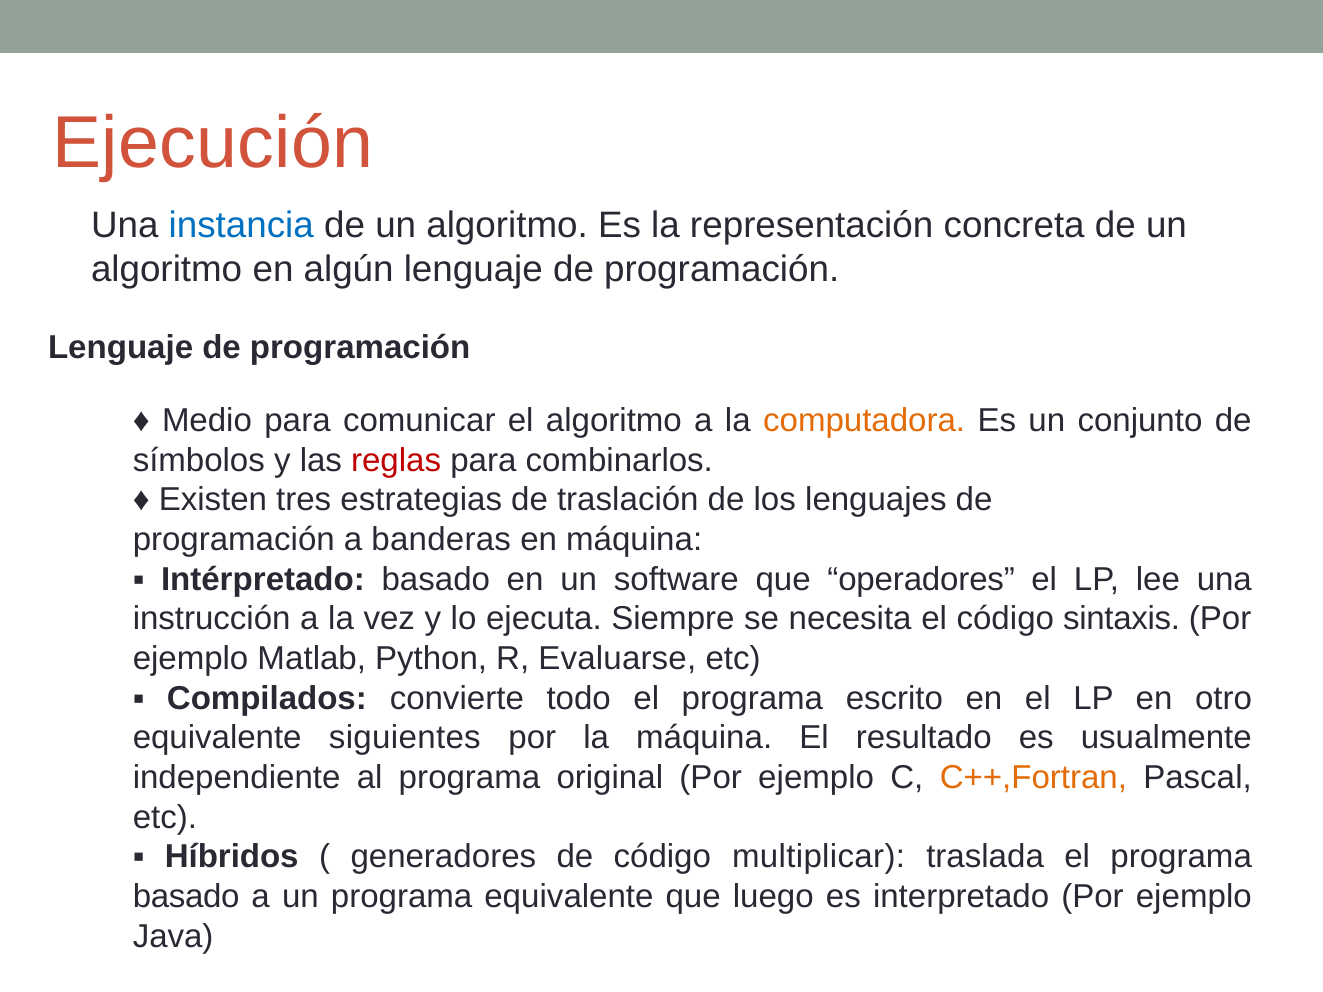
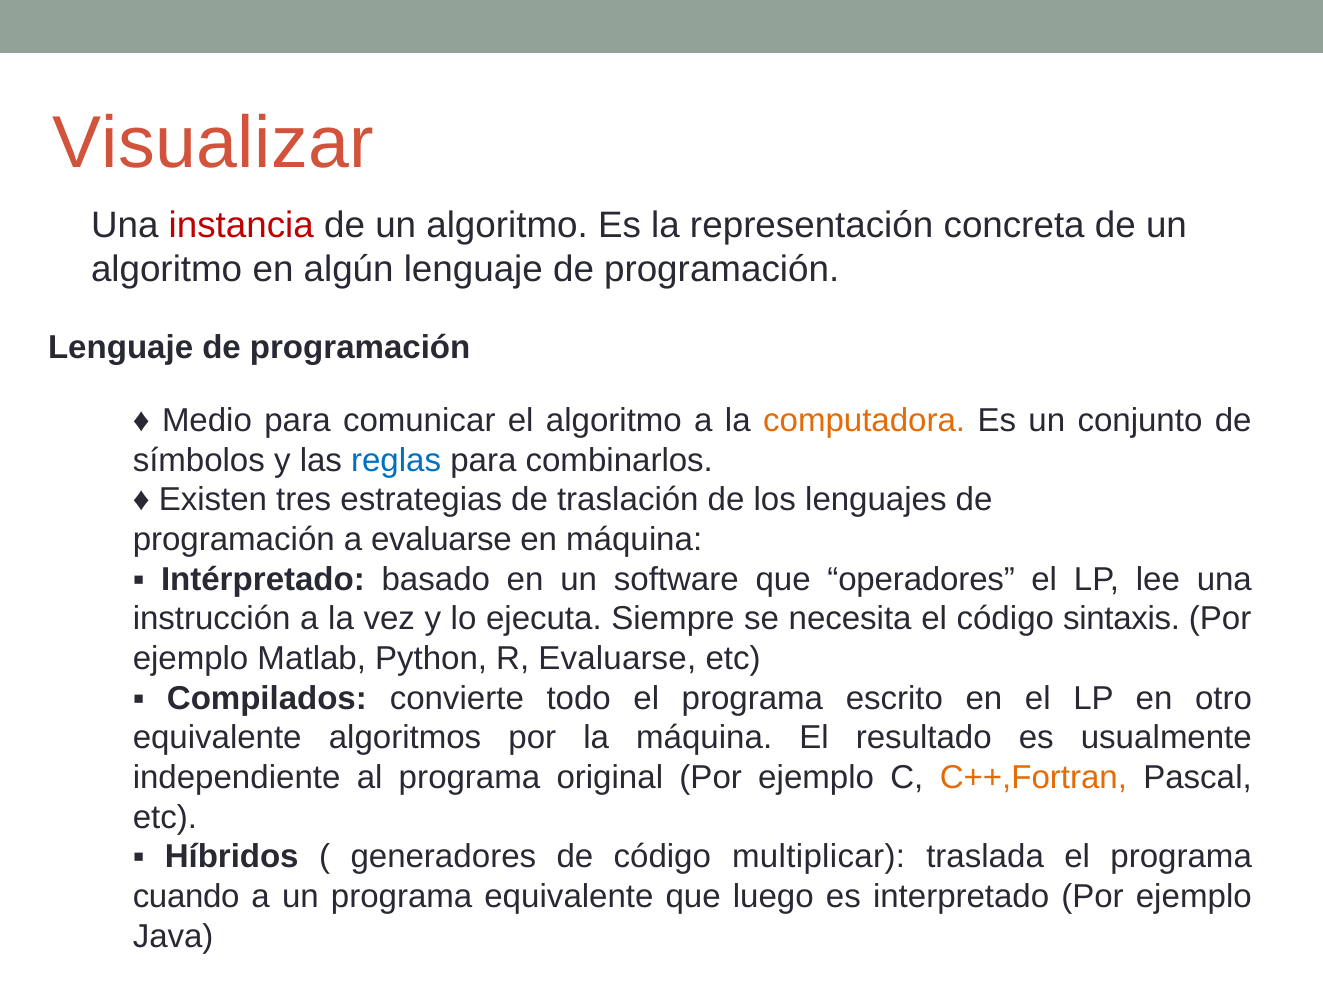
Ejecución: Ejecución -> Visualizar
instancia colour: blue -> red
reglas colour: red -> blue
a banderas: banderas -> evaluarse
siguientes: siguientes -> algoritmos
basado at (186, 897): basado -> cuando
